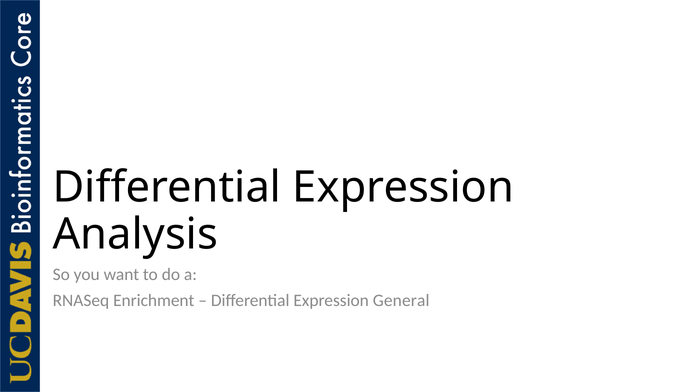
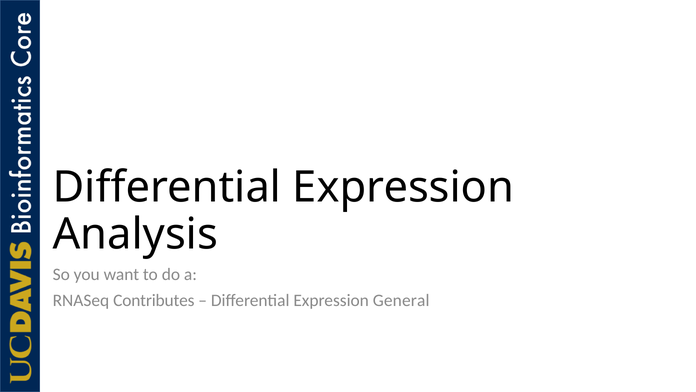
Enrichment: Enrichment -> Contributes
